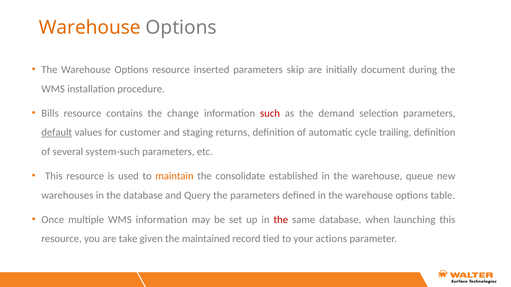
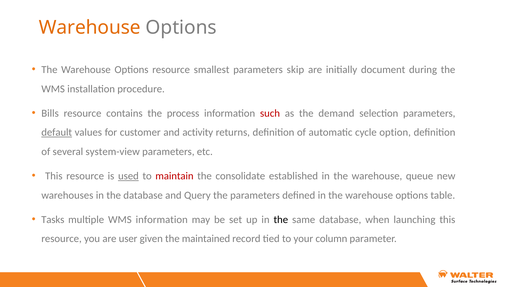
inserted: inserted -> smallest
change: change -> process
staging: staging -> activity
trailing: trailing -> option
system-such: system-such -> system-view
used underline: none -> present
maintain colour: orange -> red
Once: Once -> Tasks
the at (281, 220) colour: red -> black
take: take -> user
actions: actions -> column
